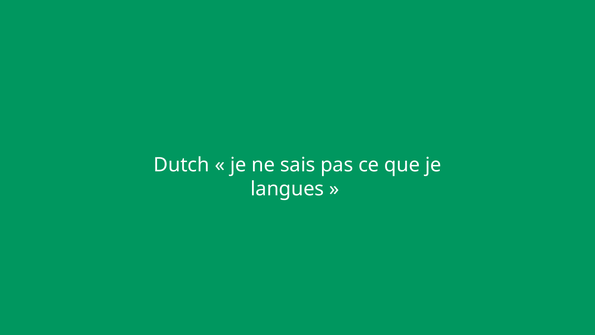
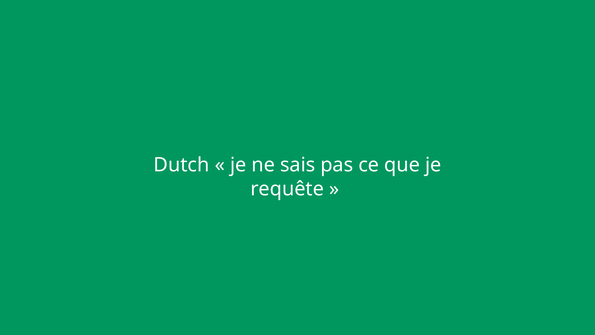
langues: langues -> requête
